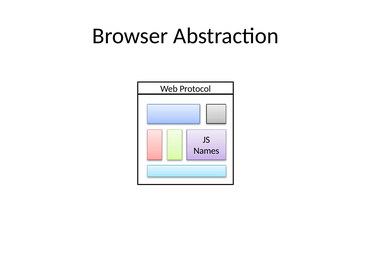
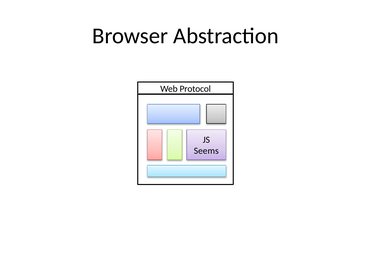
Names: Names -> Seems
